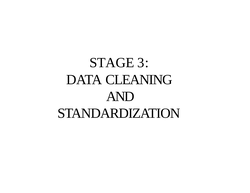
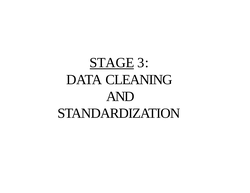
STAGE underline: none -> present
